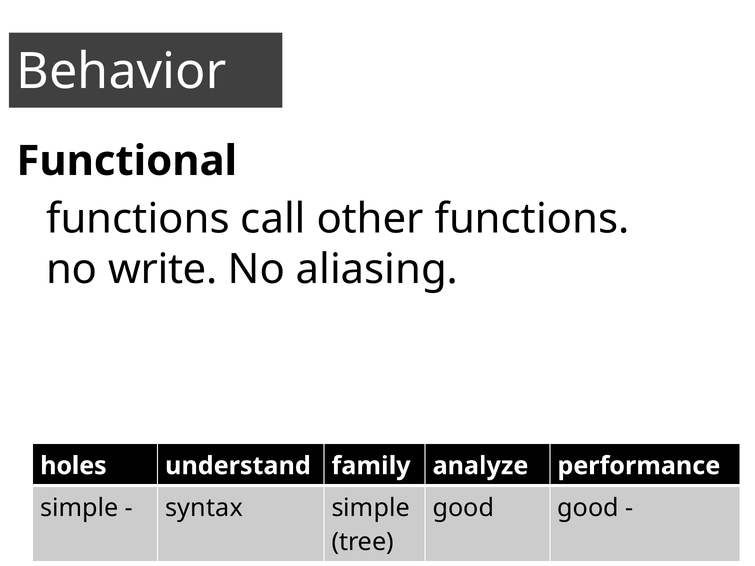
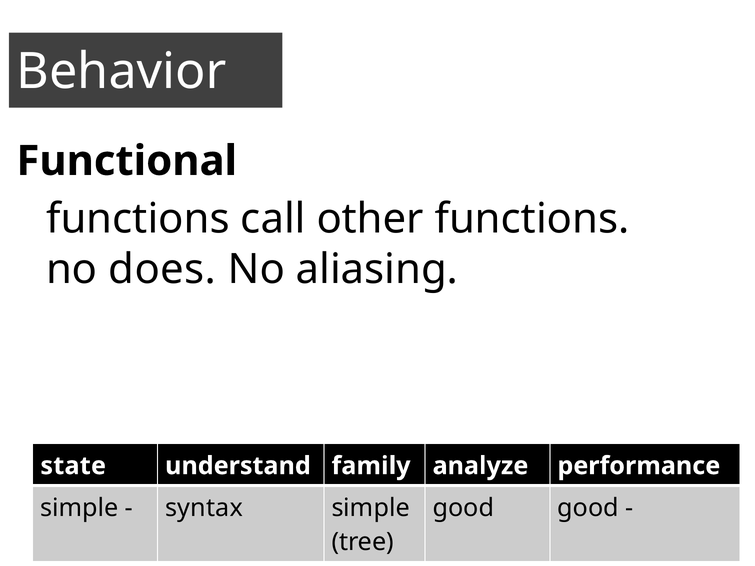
write: write -> does
holes: holes -> state
